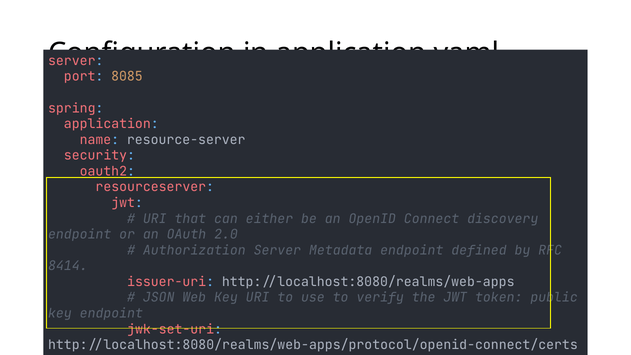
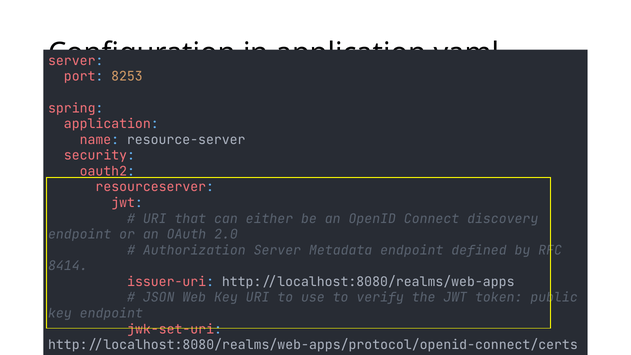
8085: 8085 -> 8253
